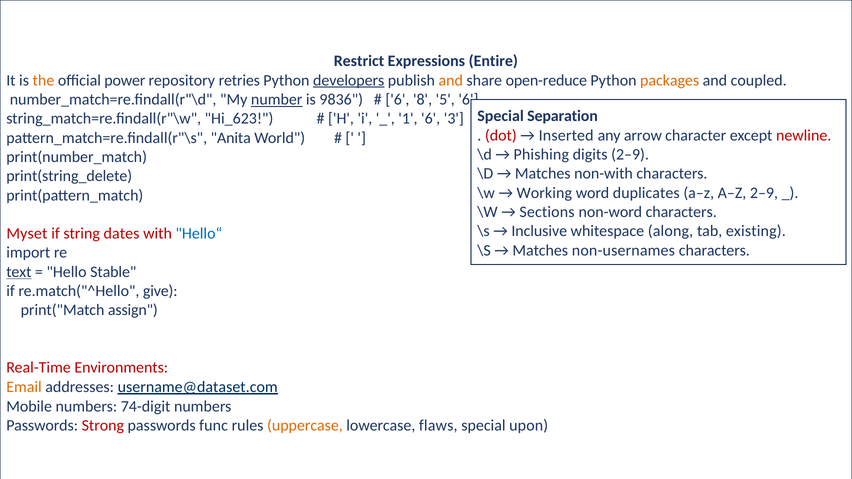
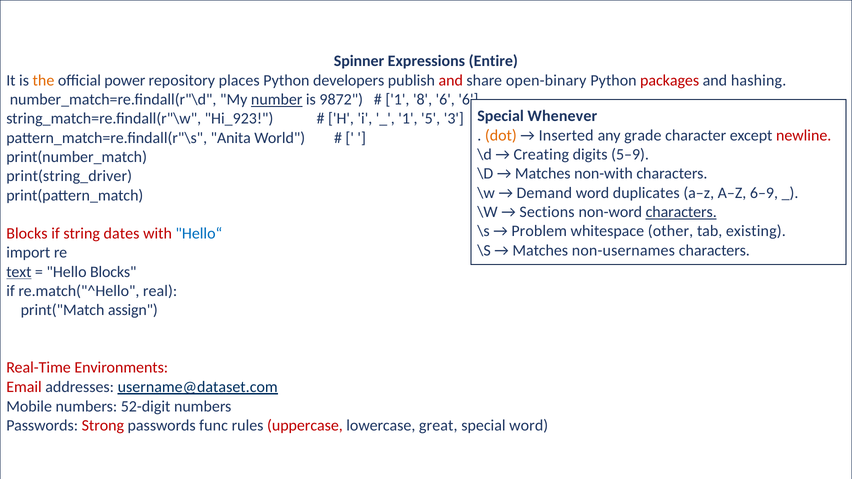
Restrict: Restrict -> Spinner
retries: retries -> places
developers underline: present -> none
and at (451, 80) colour: orange -> red
open-reduce: open-reduce -> open-binary
packages colour: orange -> red
coupled: coupled -> hashing
9836: 9836 -> 9872
6 at (397, 99): 6 -> 1
8 5: 5 -> 6
Separation: Separation -> Whenever
Hi_623: Hi_623 -> Hi_923
1 6: 6 -> 5
dot colour: red -> orange
arrow: arrow -> grade
Phishing: Phishing -> Creating
digits 2–9: 2–9 -> 5–9
print(string_delete: print(string_delete -> print(string_driver
Working: Working -> Demand
A–Z 2–9: 2–9 -> 6–9
characters at (681, 212) underline: none -> present
Inclusive: Inclusive -> Problem
along: along -> other
Myset at (27, 234): Myset -> Blocks
Hello Stable: Stable -> Blocks
give: give -> real
Email colour: orange -> red
74-digit: 74-digit -> 52-digit
uppercase colour: orange -> red
flaws: flaws -> great
special upon: upon -> word
